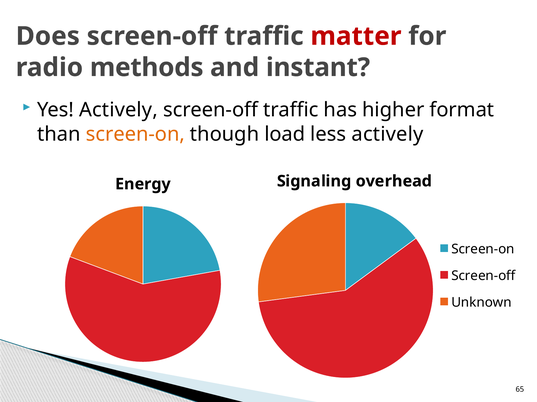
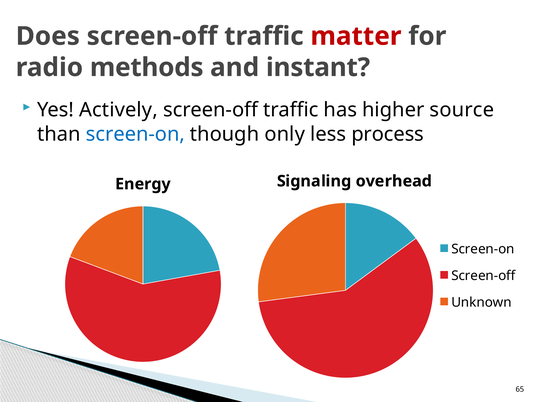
format: format -> source
screen-on at (135, 134) colour: orange -> blue
load: load -> only
less actively: actively -> process
